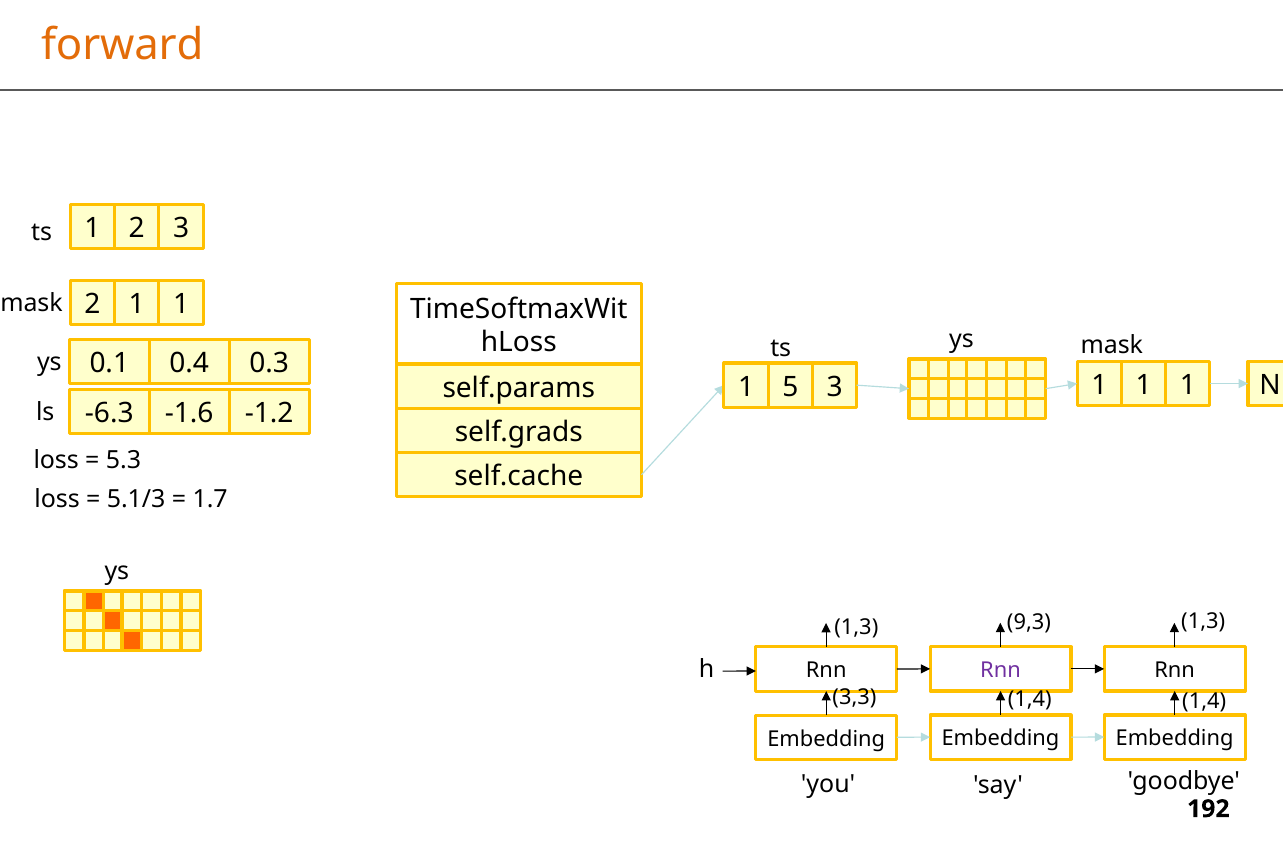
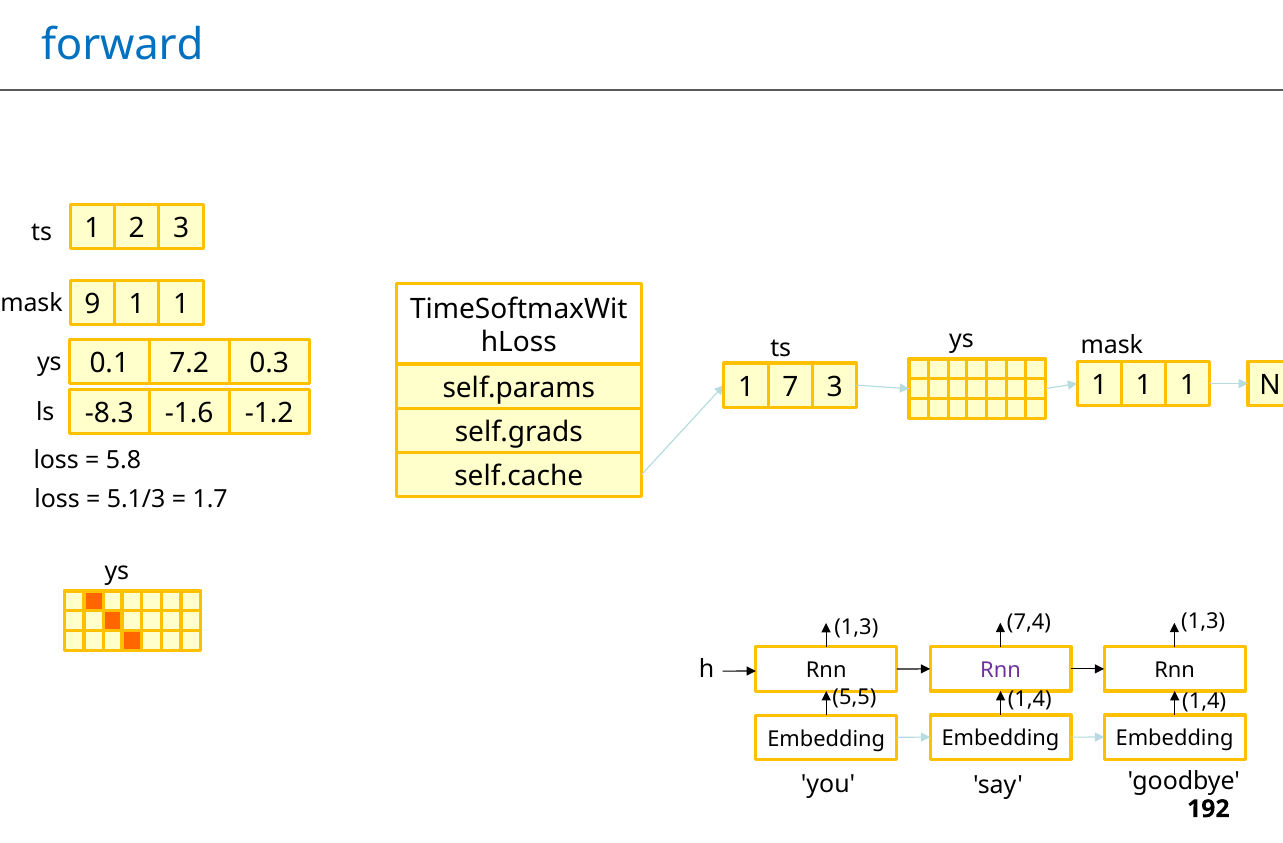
forward colour: orange -> blue
mask 2: 2 -> 9
0.4: 0.4 -> 7.2
5: 5 -> 7
-6.3: -6.3 -> -8.3
5.3: 5.3 -> 5.8
9,3: 9,3 -> 7,4
3,3: 3,3 -> 5,5
